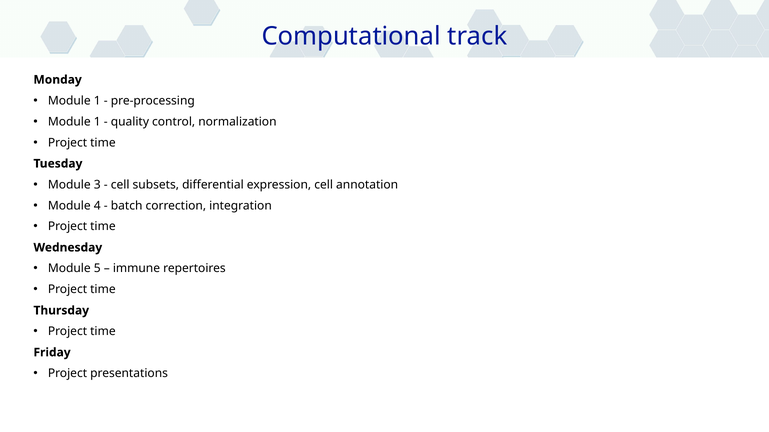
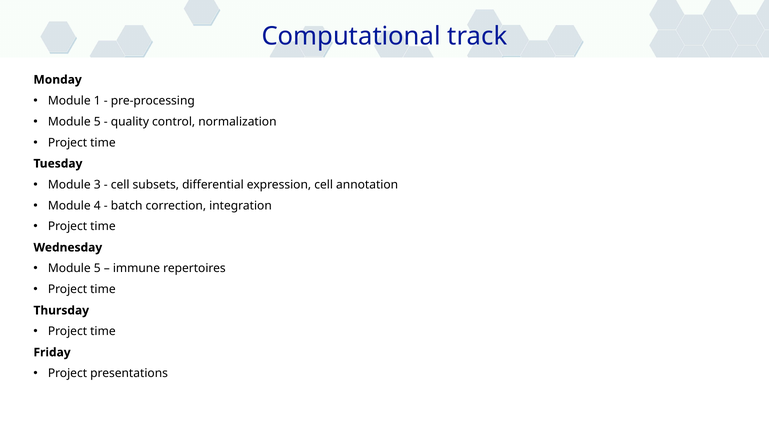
1 at (97, 122): 1 -> 5
